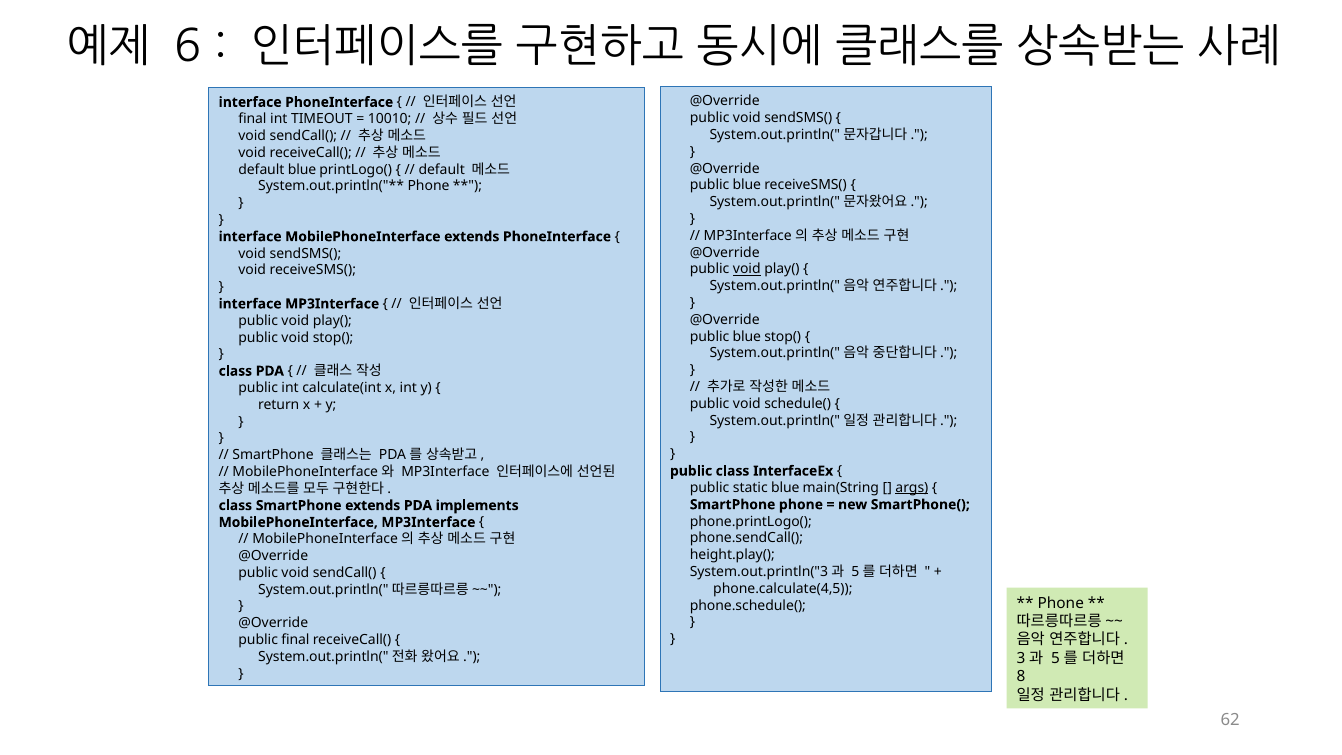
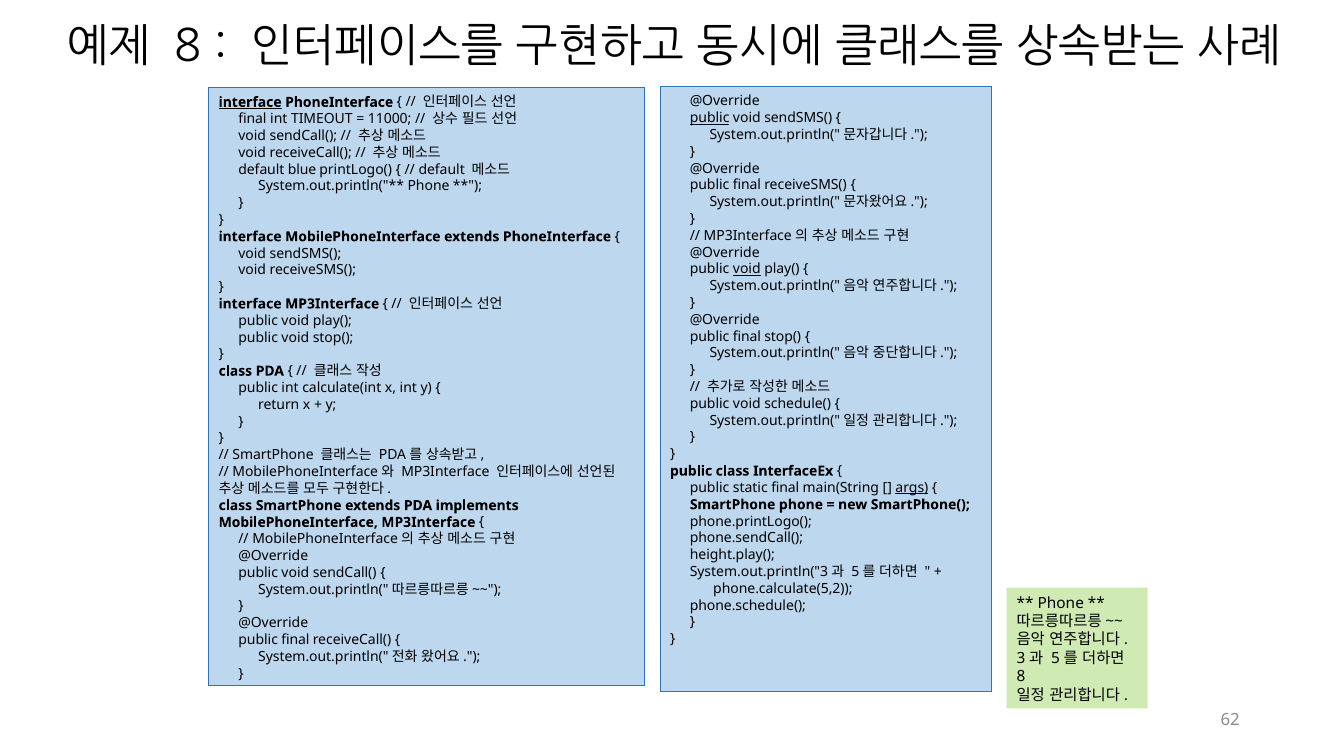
6 at (188, 47): 6 -> 8
interface at (250, 102) underline: none -> present
public at (710, 118) underline: none -> present
10010: 10010 -> 11000
blue at (747, 185): blue -> final
blue at (747, 336): blue -> final
static blue: blue -> final
phone.calculate(4,5: phone.calculate(4,5 -> phone.calculate(5,2
